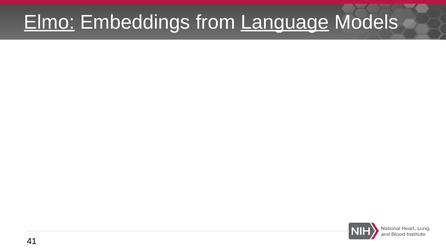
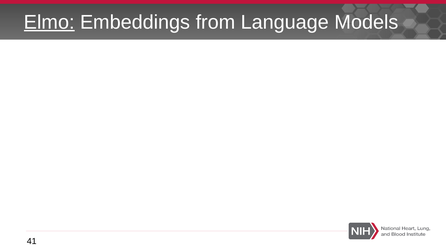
Language underline: present -> none
